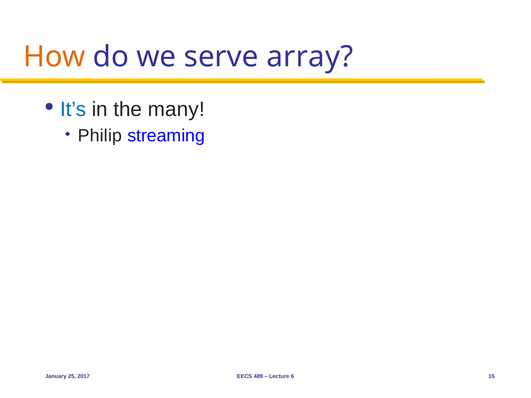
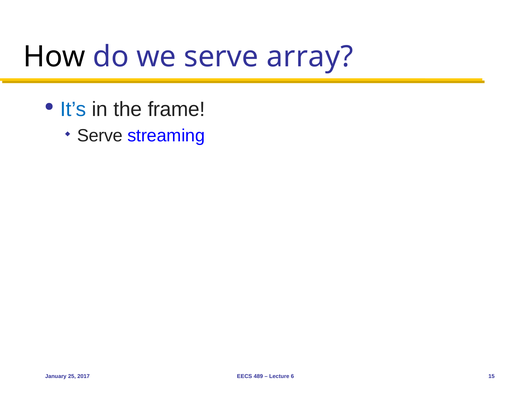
How colour: orange -> black
many: many -> frame
Philip at (100, 136): Philip -> Serve
